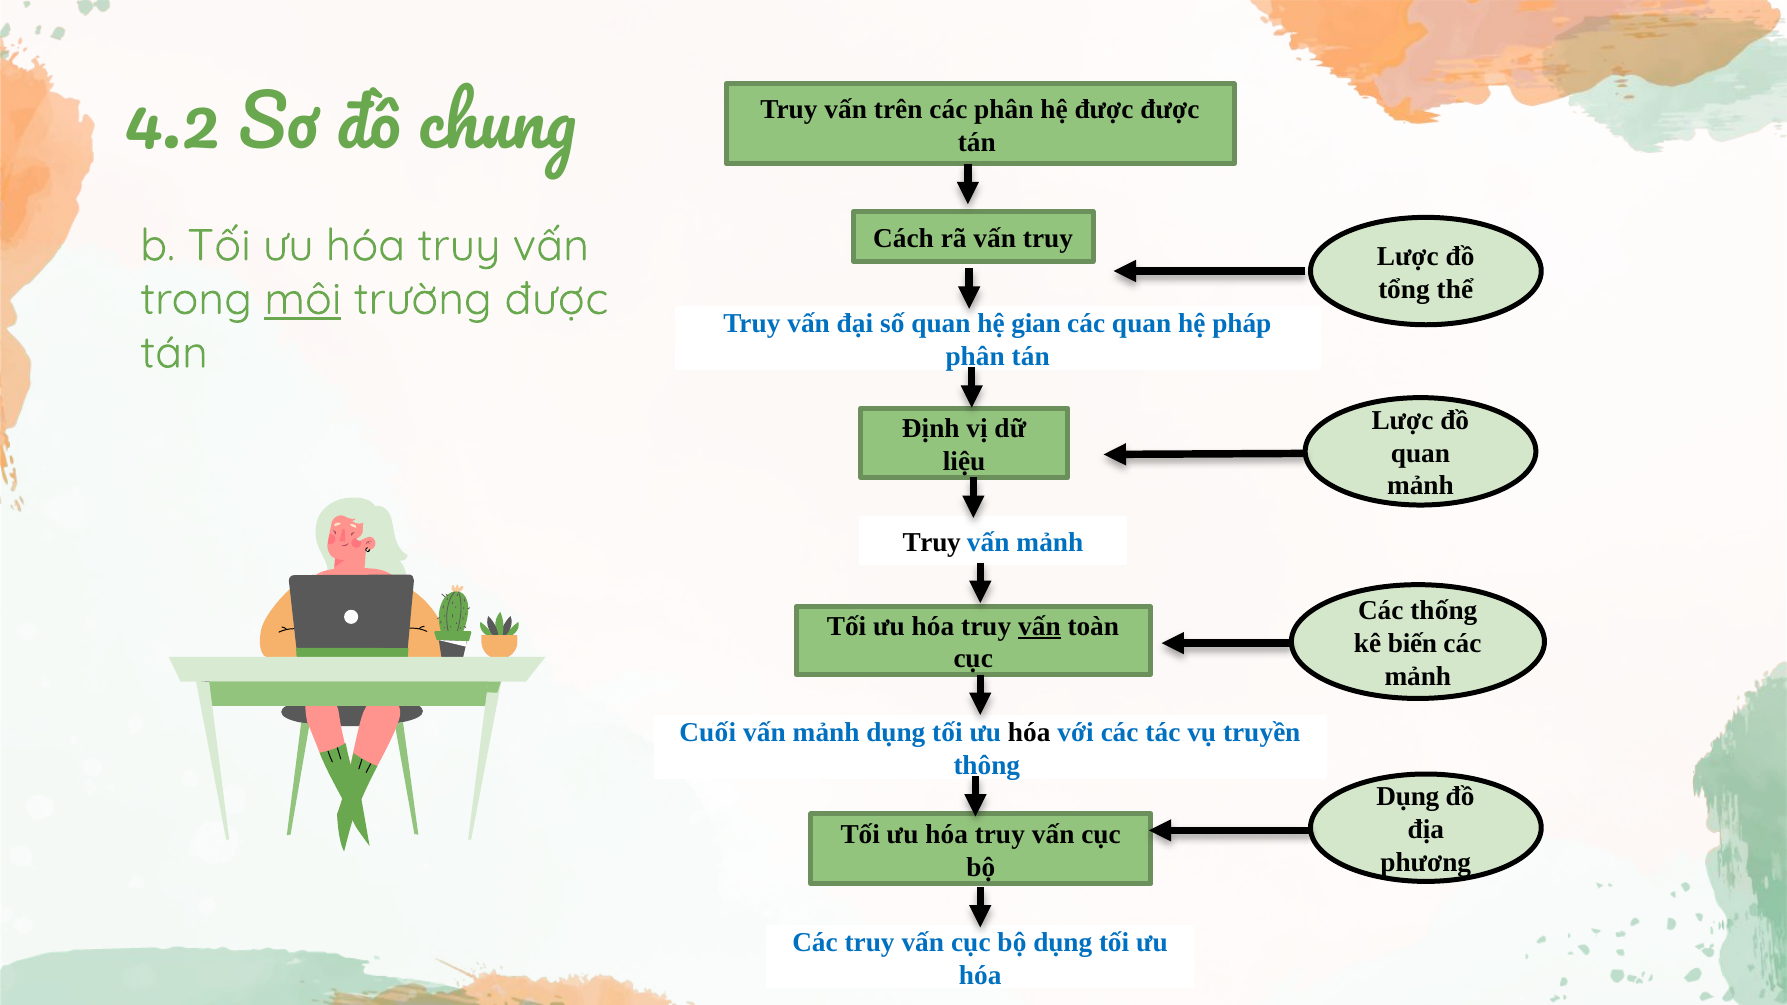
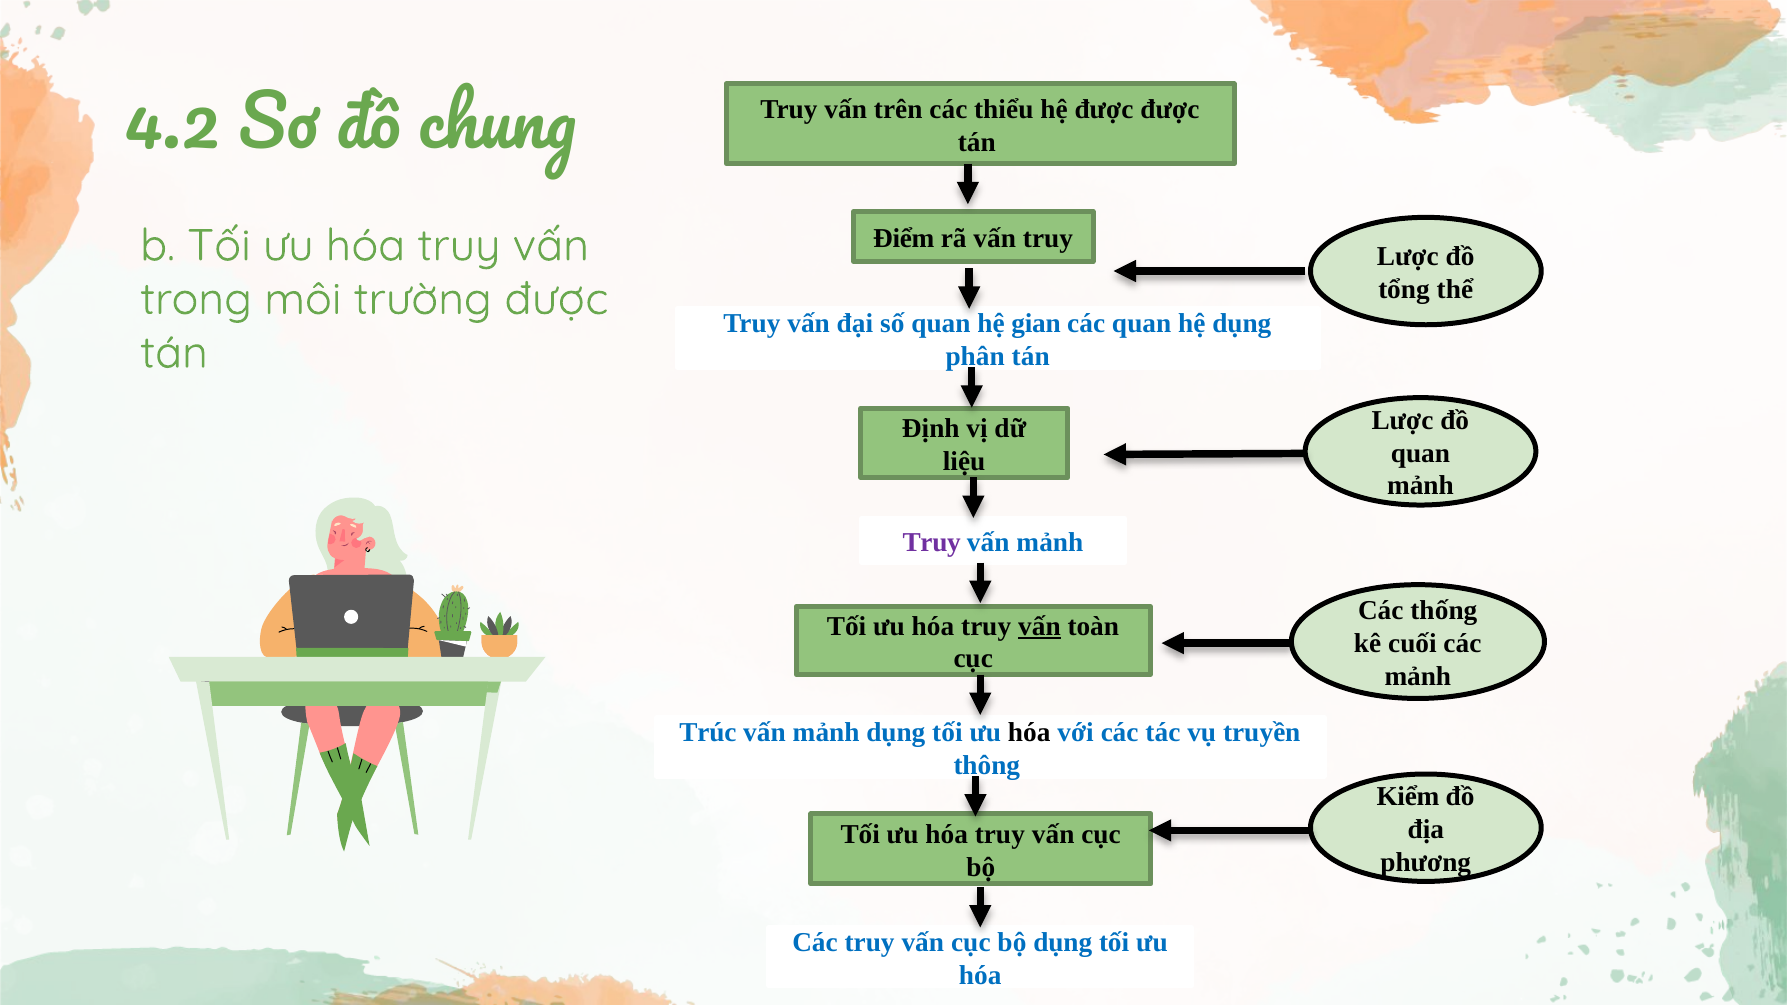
các phân: phân -> thiểu
Cách: Cách -> Điểm
môi underline: present -> none
hệ pháp: pháp -> dụng
Truy at (932, 542) colour: black -> purple
biến: biến -> cuối
Cuối: Cuối -> Trúc
Dụng at (1408, 797): Dụng -> Kiểm
